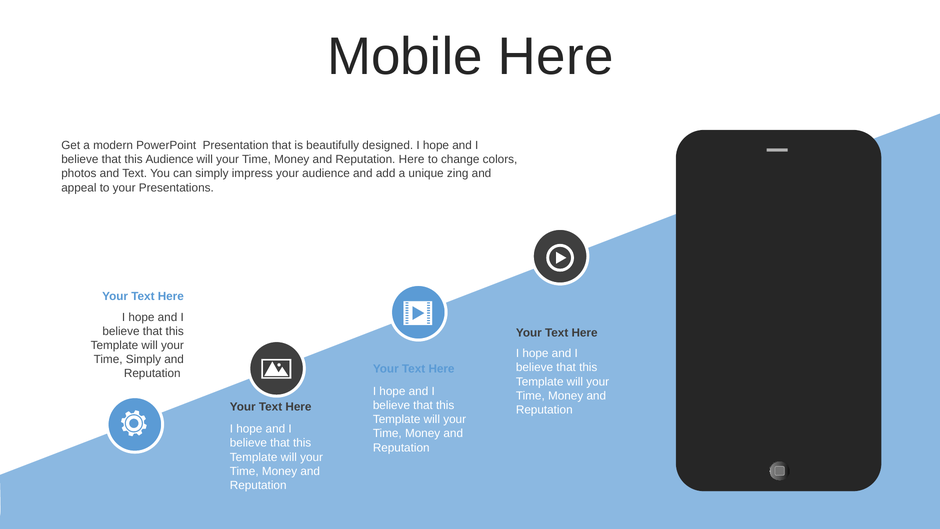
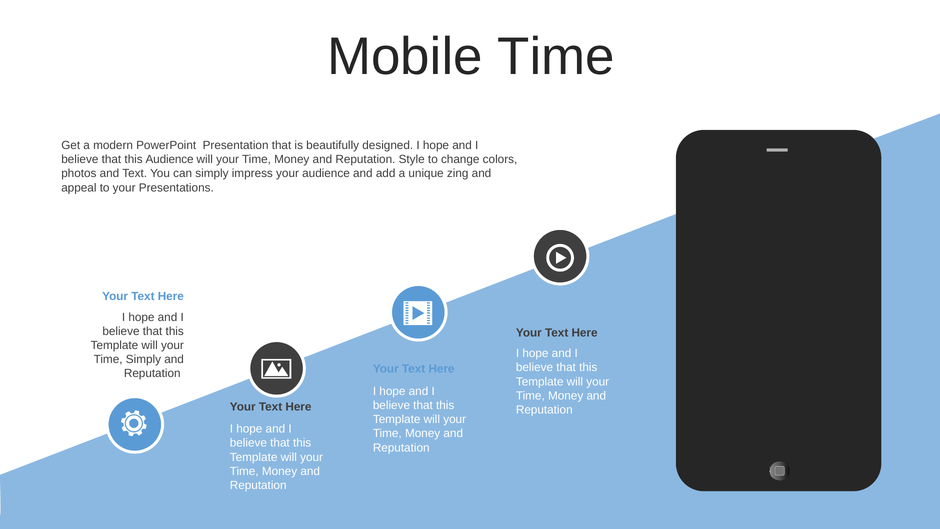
Mobile Here: Here -> Time
Reputation Here: Here -> Style
